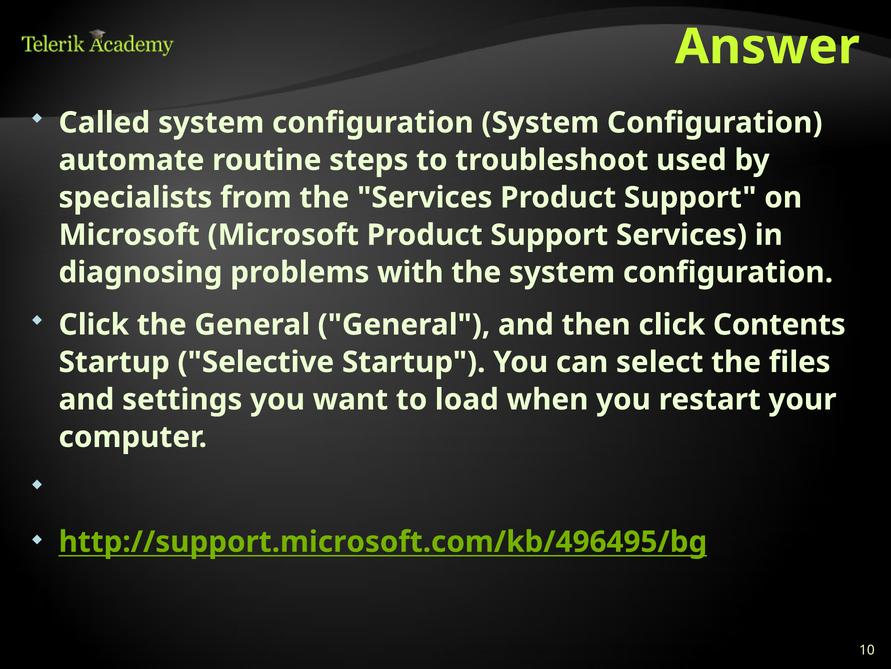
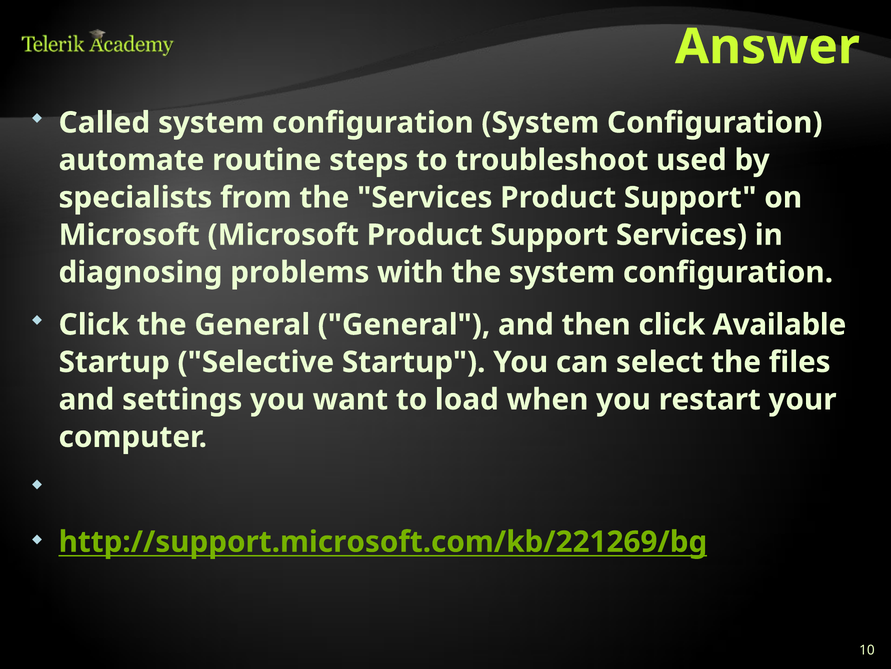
Contents: Contents -> Available
http://support.microsoft.com/kb/496495/bg: http://support.microsoft.com/kb/496495/bg -> http://support.microsoft.com/kb/221269/bg
